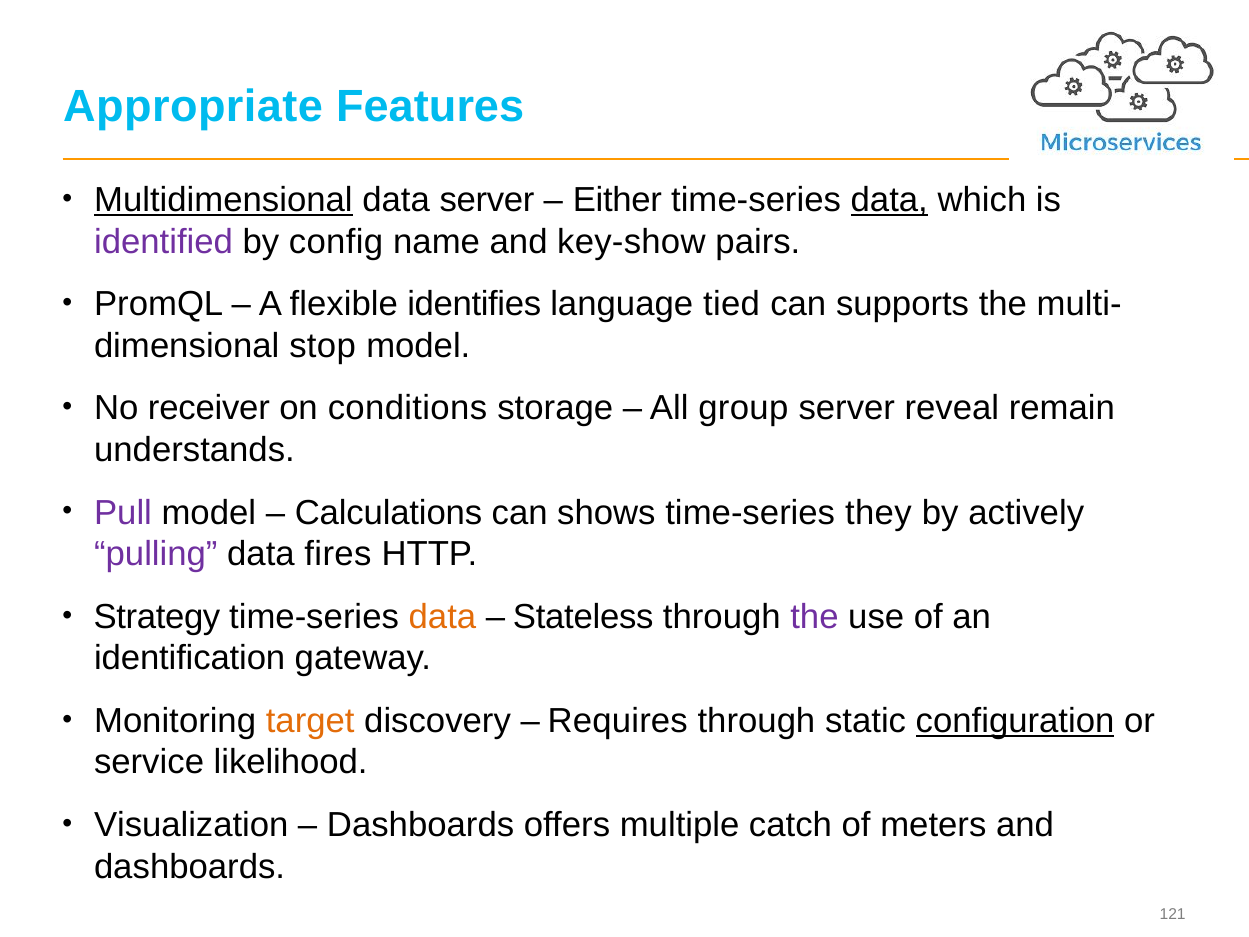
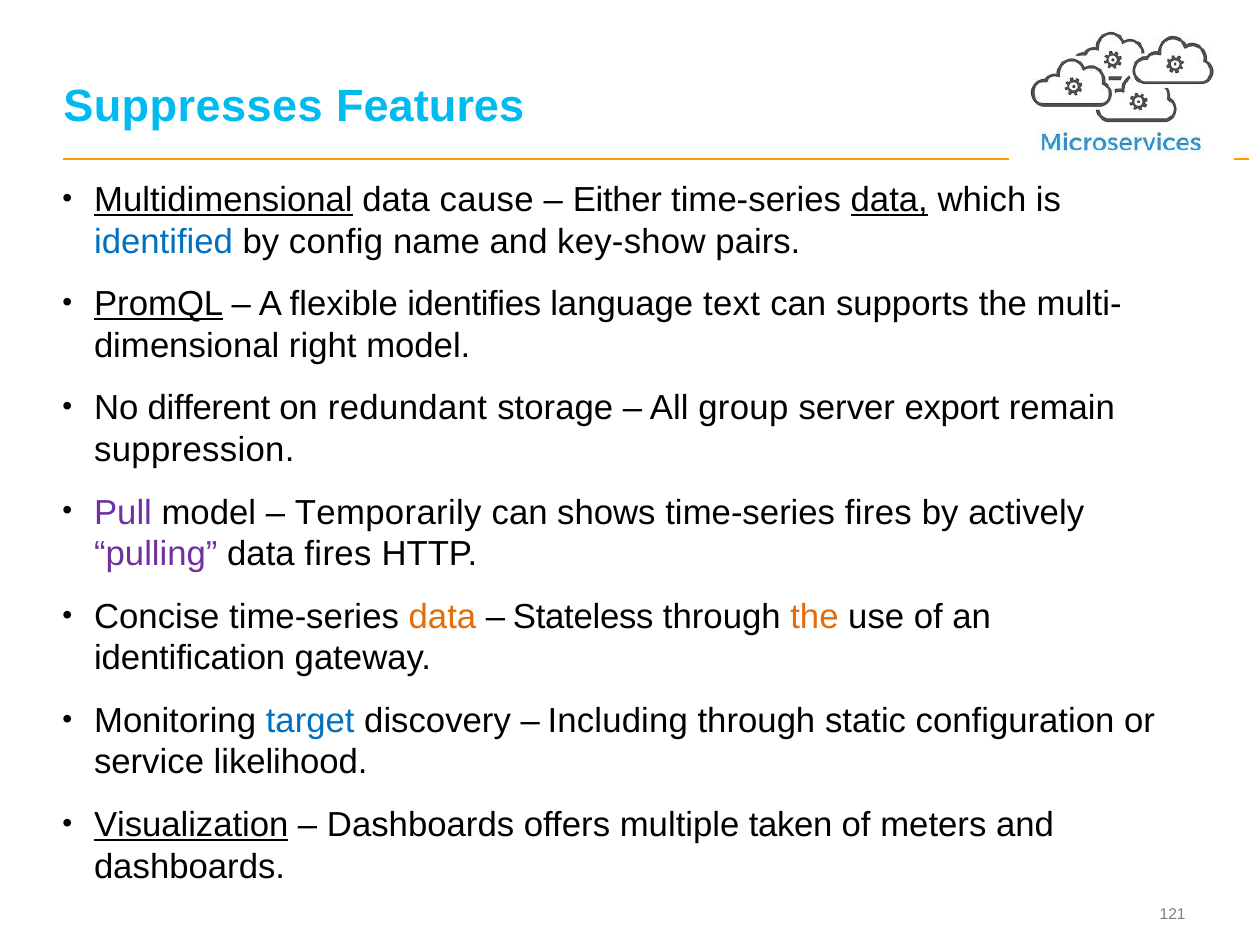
Appropriate: Appropriate -> Suppresses
data server: server -> cause
identified colour: purple -> blue
PromQL underline: none -> present
tied: tied -> text
stop: stop -> right
receiver: receiver -> different
conditions: conditions -> redundant
reveal: reveal -> export
understands: understands -> suppression
Calculations: Calculations -> Temporarily
time-series they: they -> fires
Strategy: Strategy -> Concise
the at (814, 617) colour: purple -> orange
target colour: orange -> blue
Requires: Requires -> Including
configuration underline: present -> none
Visualization underline: none -> present
catch: catch -> taken
